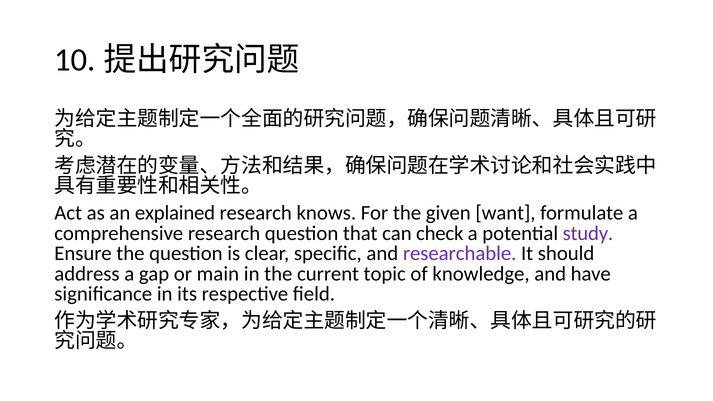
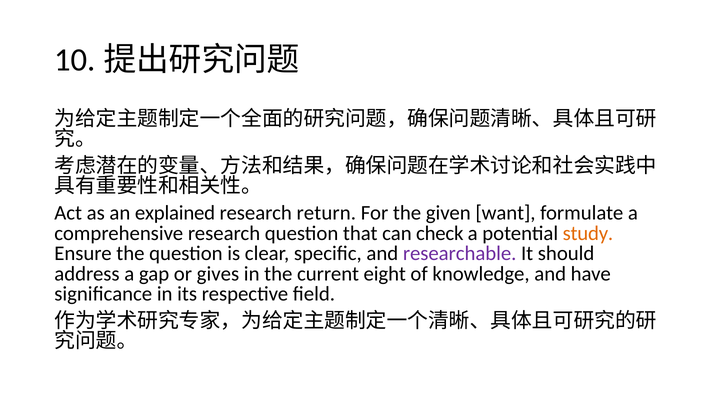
knows: knows -> return
study colour: purple -> orange
main: main -> gives
topic: topic -> eight
